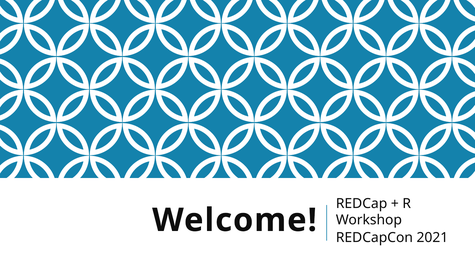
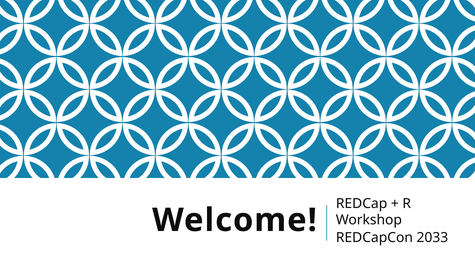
2021: 2021 -> 2033
